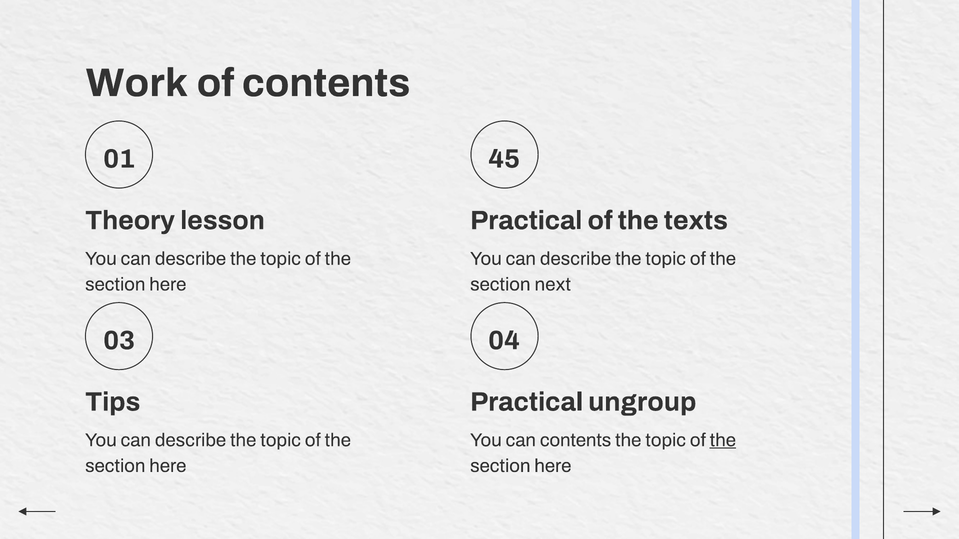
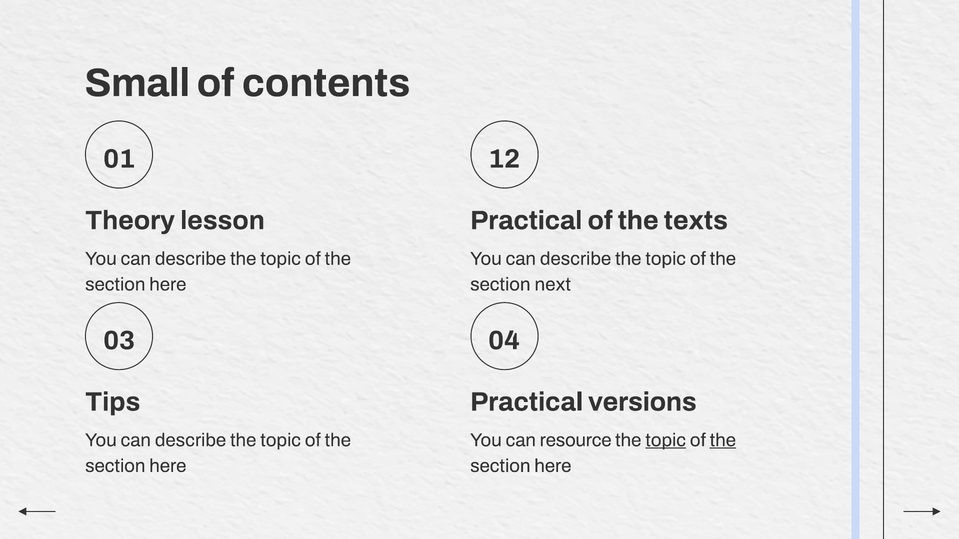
Work: Work -> Small
45: 45 -> 12
ungroup: ungroup -> versions
can contents: contents -> resource
topic at (666, 440) underline: none -> present
